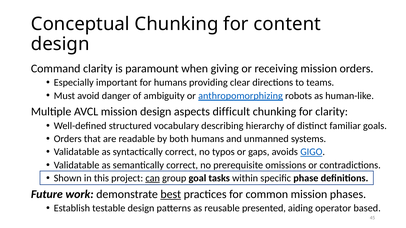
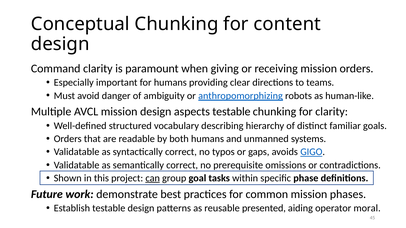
aspects difficult: difficult -> testable
best underline: present -> none
based: based -> moral
